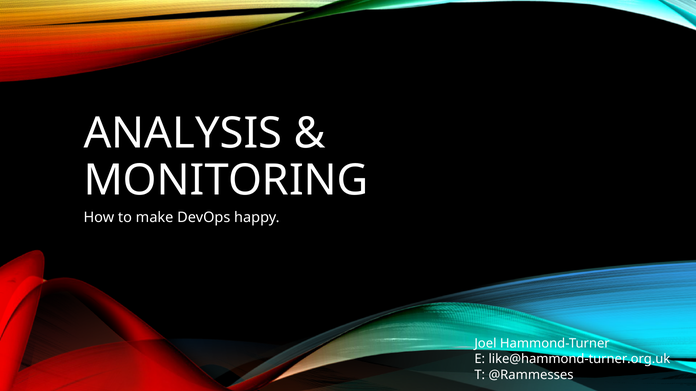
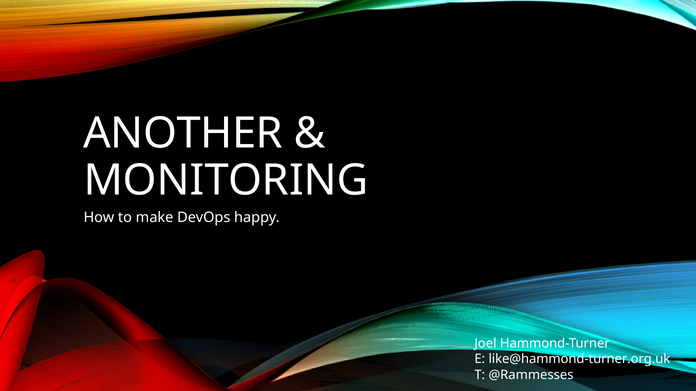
ANALYSIS: ANALYSIS -> ANOTHER
